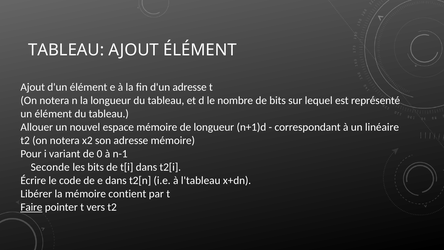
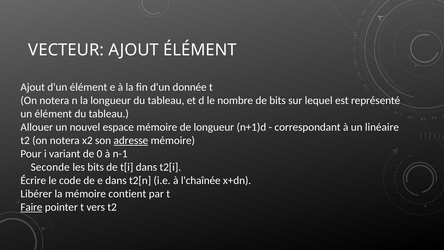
TABLEAU at (66, 50): TABLEAU -> VECTEUR
d'un adresse: adresse -> donnée
adresse at (131, 140) underline: none -> present
l'tableau: l'tableau -> l'chaînée
